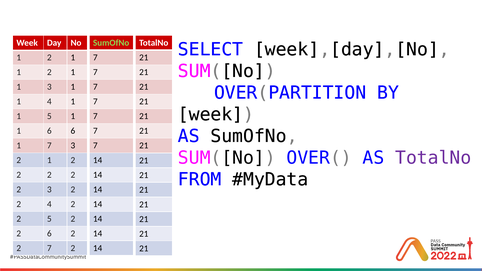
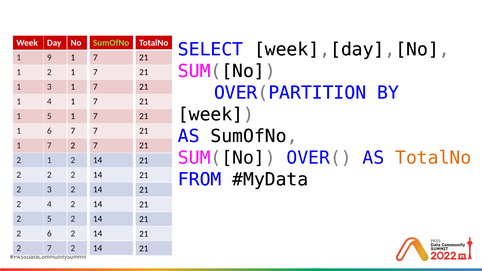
2 at (49, 58): 2 -> 9
6 6: 6 -> 7
1 7 3: 3 -> 2
TotalNo at (433, 158) colour: purple -> orange
